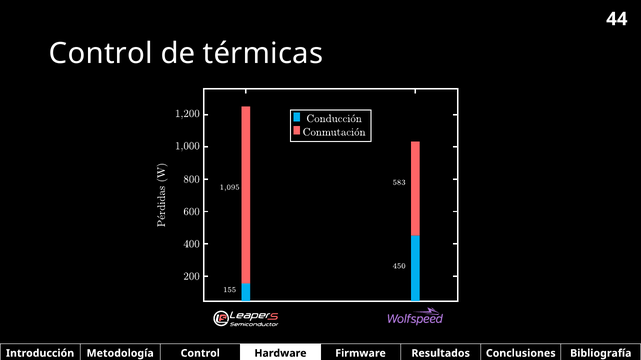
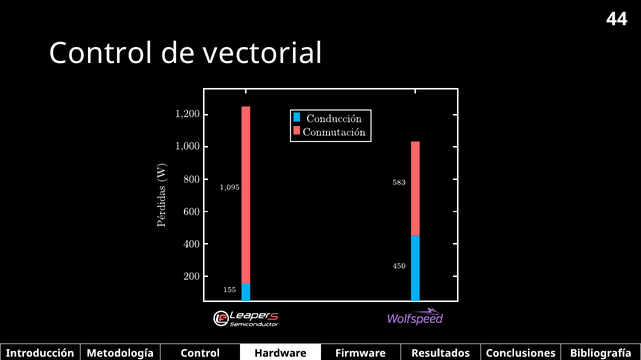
térmicas: térmicas -> vectorial
